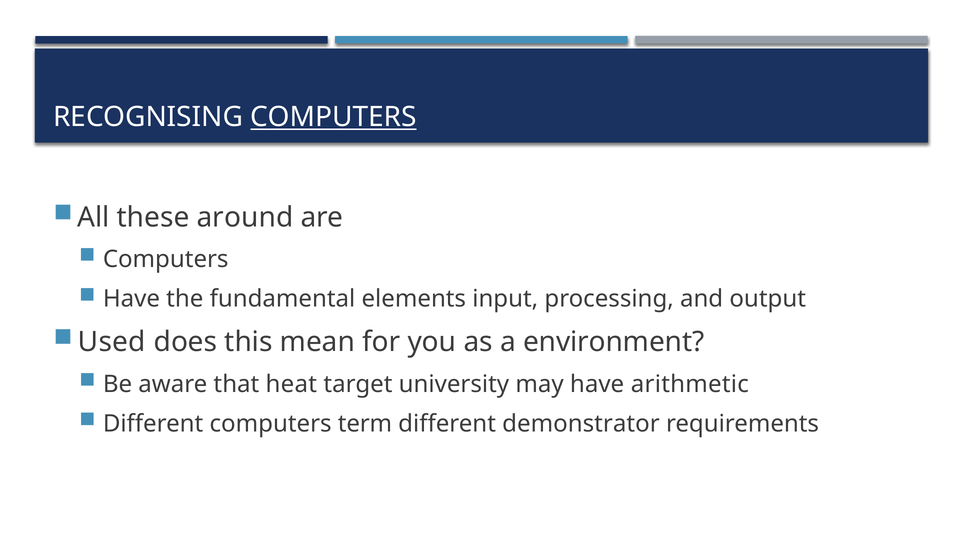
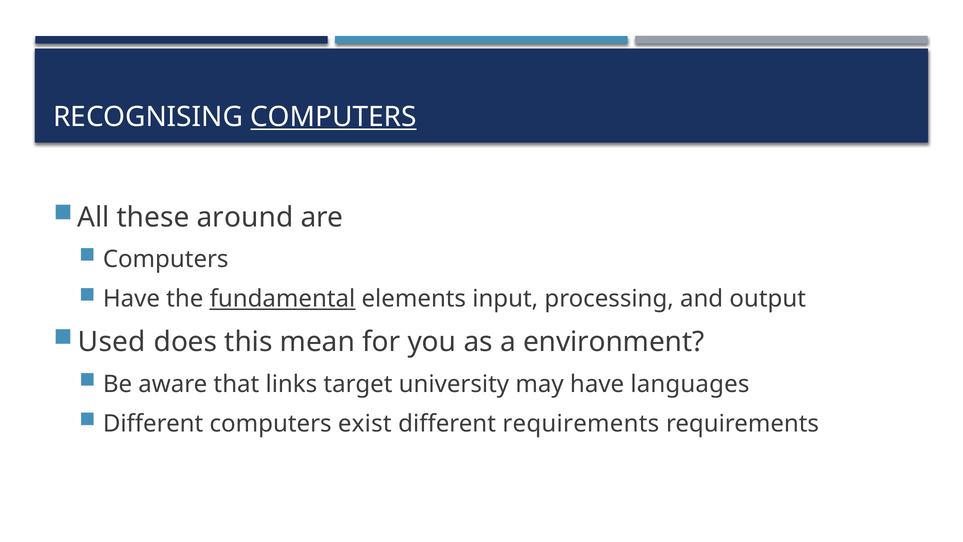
fundamental underline: none -> present
heat: heat -> links
arithmetic: arithmetic -> languages
term: term -> exist
different demonstrator: demonstrator -> requirements
